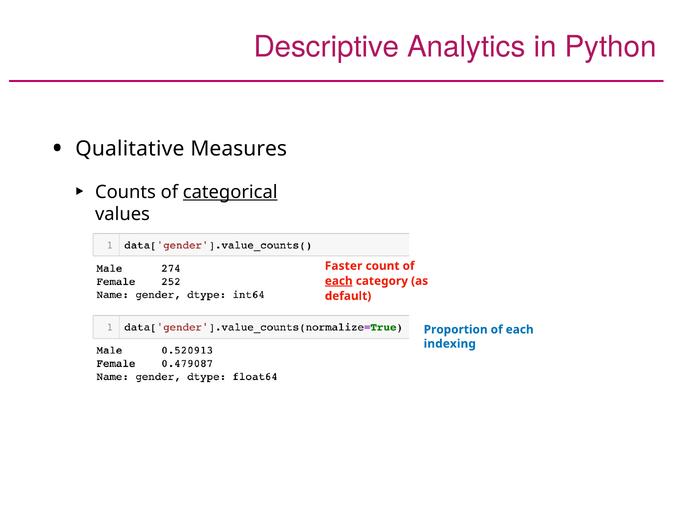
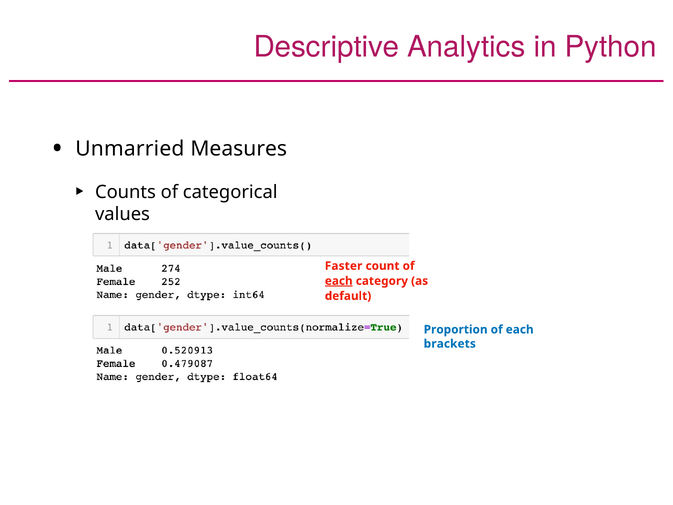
Qualitative: Qualitative -> Unmarried
categorical underline: present -> none
indexing: indexing -> brackets
